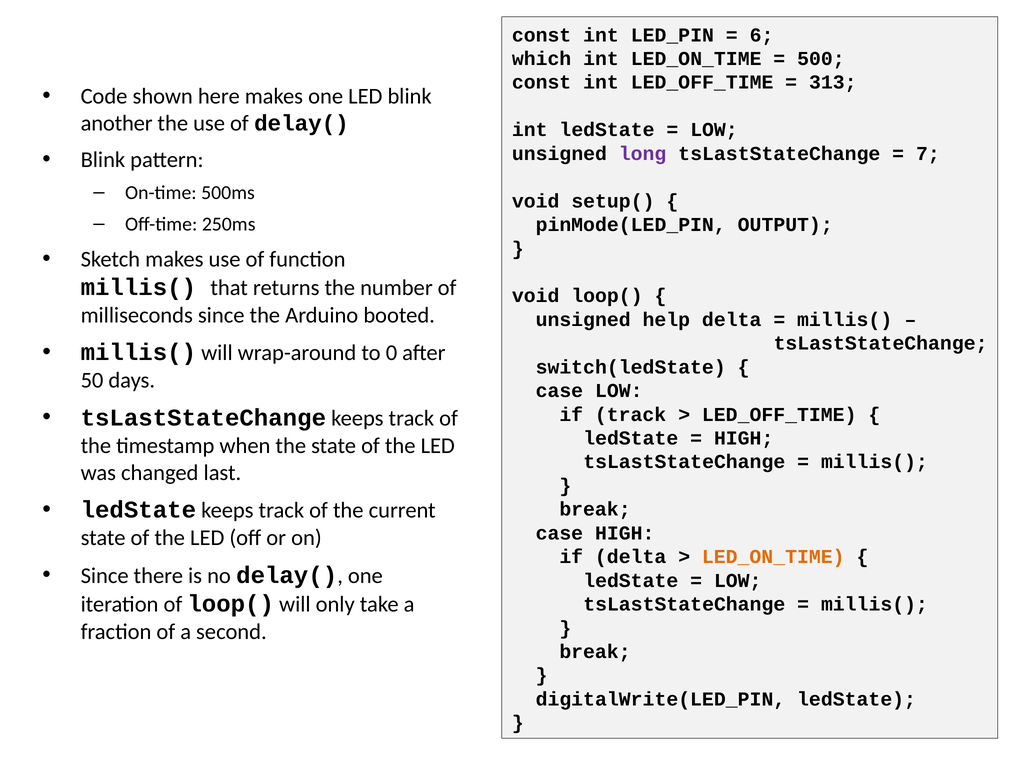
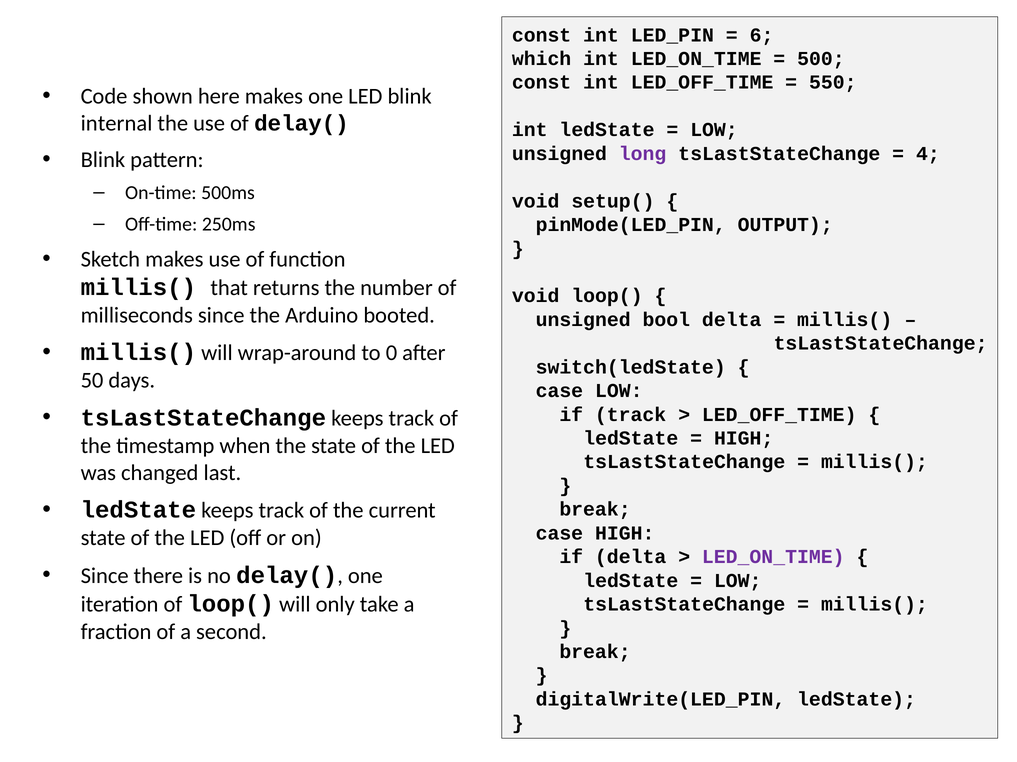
313: 313 -> 550
another: another -> internal
7: 7 -> 4
help: help -> bool
LED_ON_TIME at (773, 557) colour: orange -> purple
